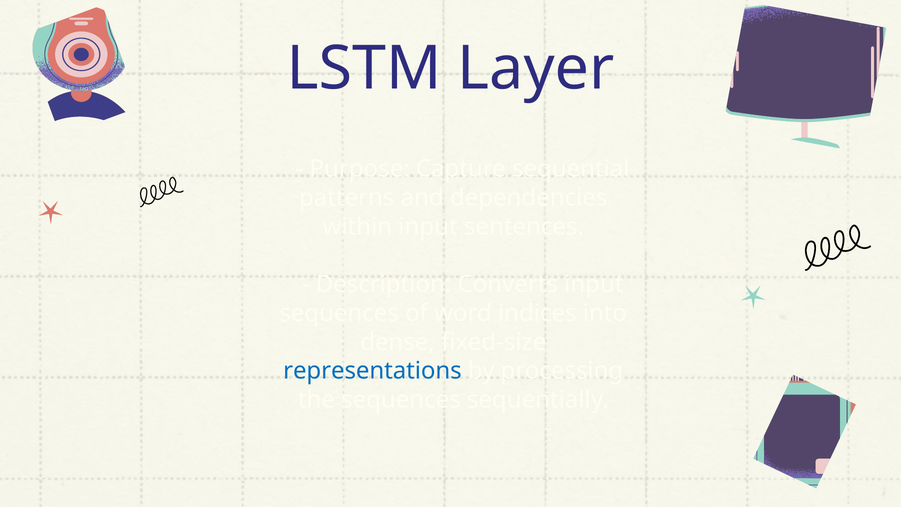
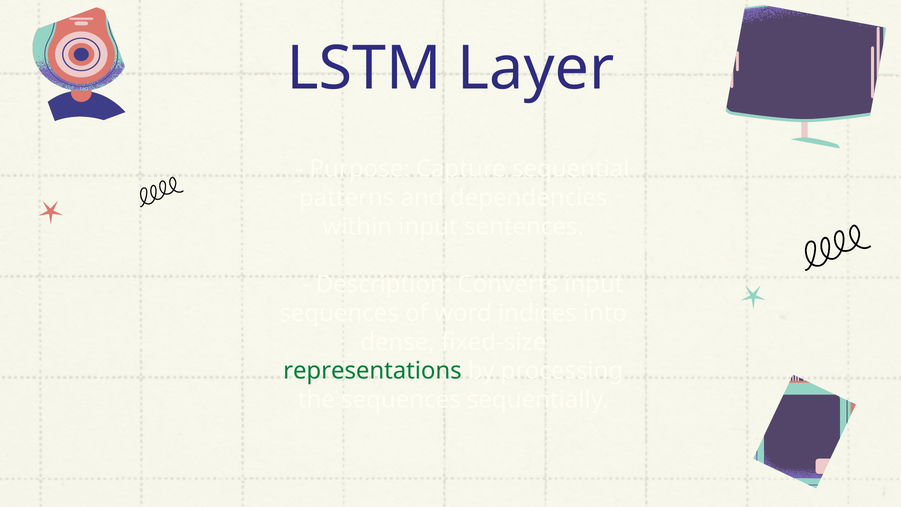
representations colour: blue -> green
